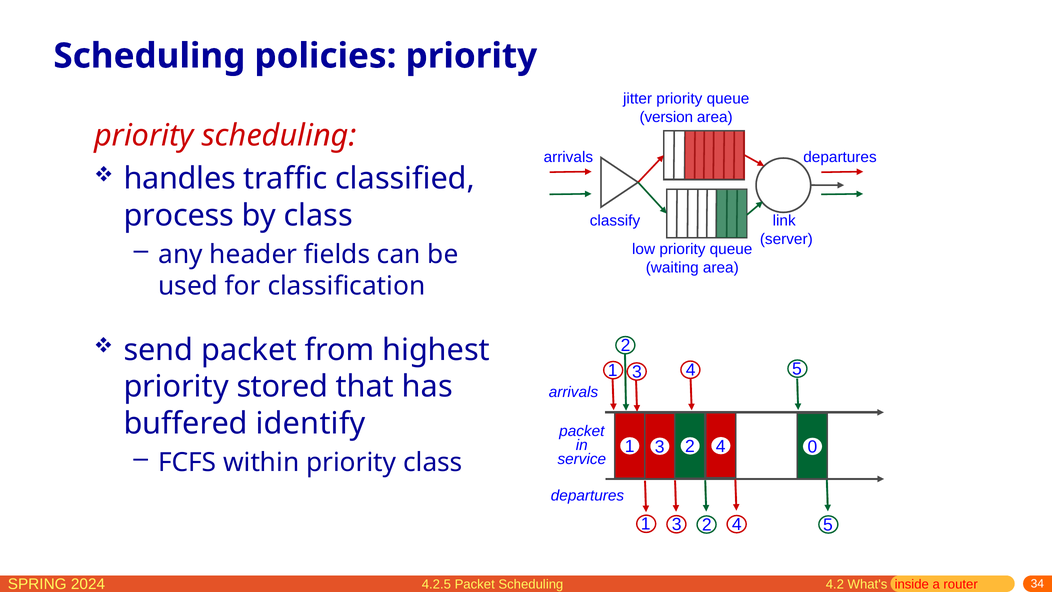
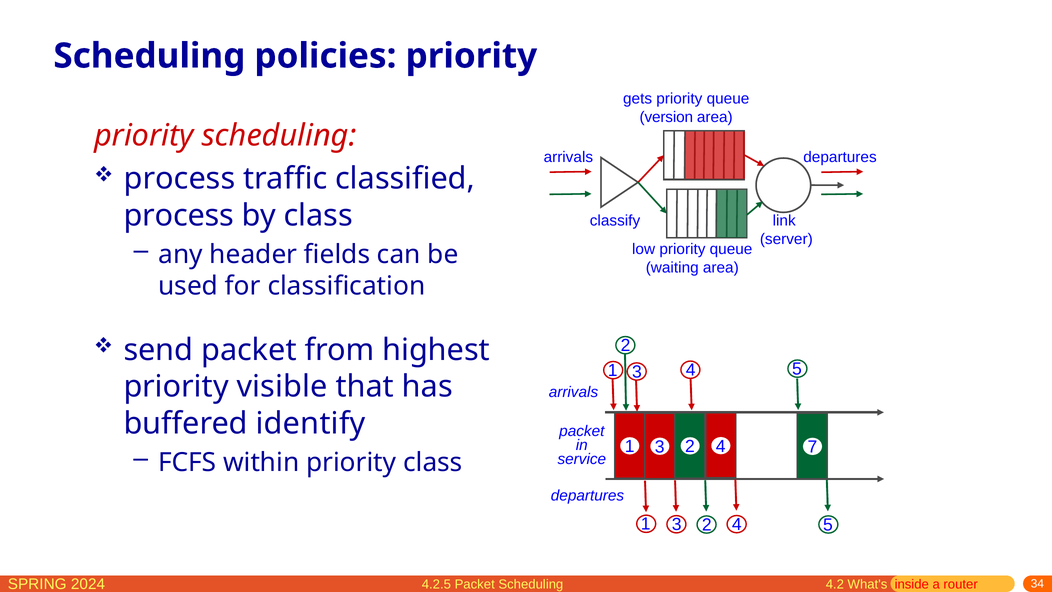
jitter: jitter -> gets
handles at (180, 179): handles -> process
stored: stored -> visible
0: 0 -> 7
